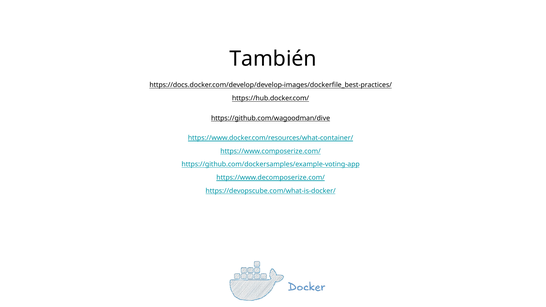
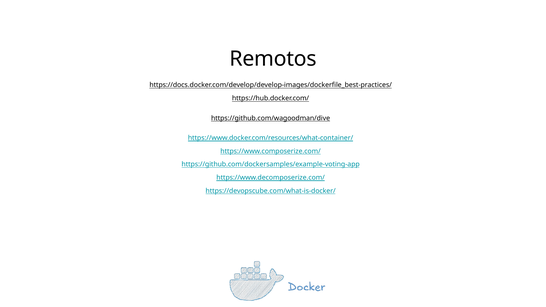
También: También -> Remotos
